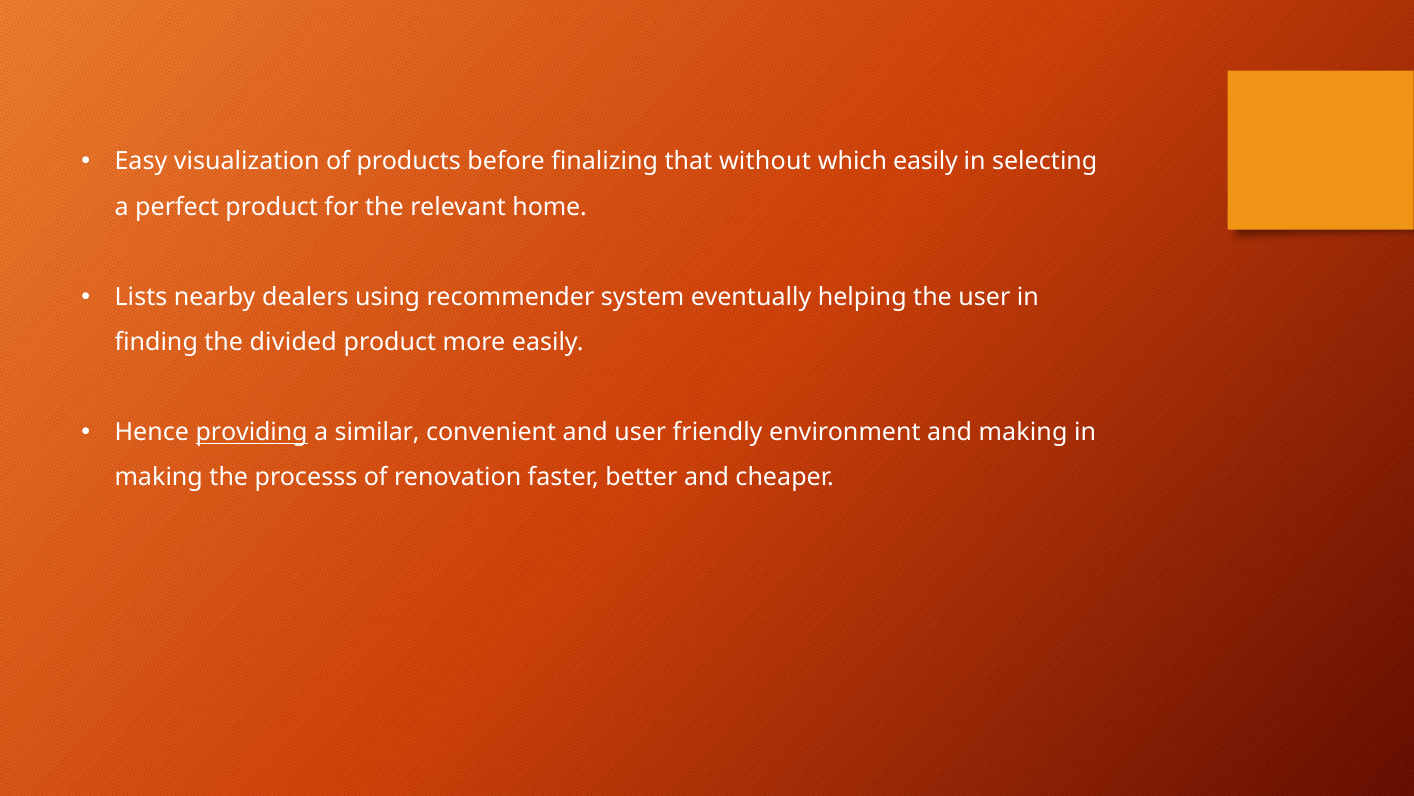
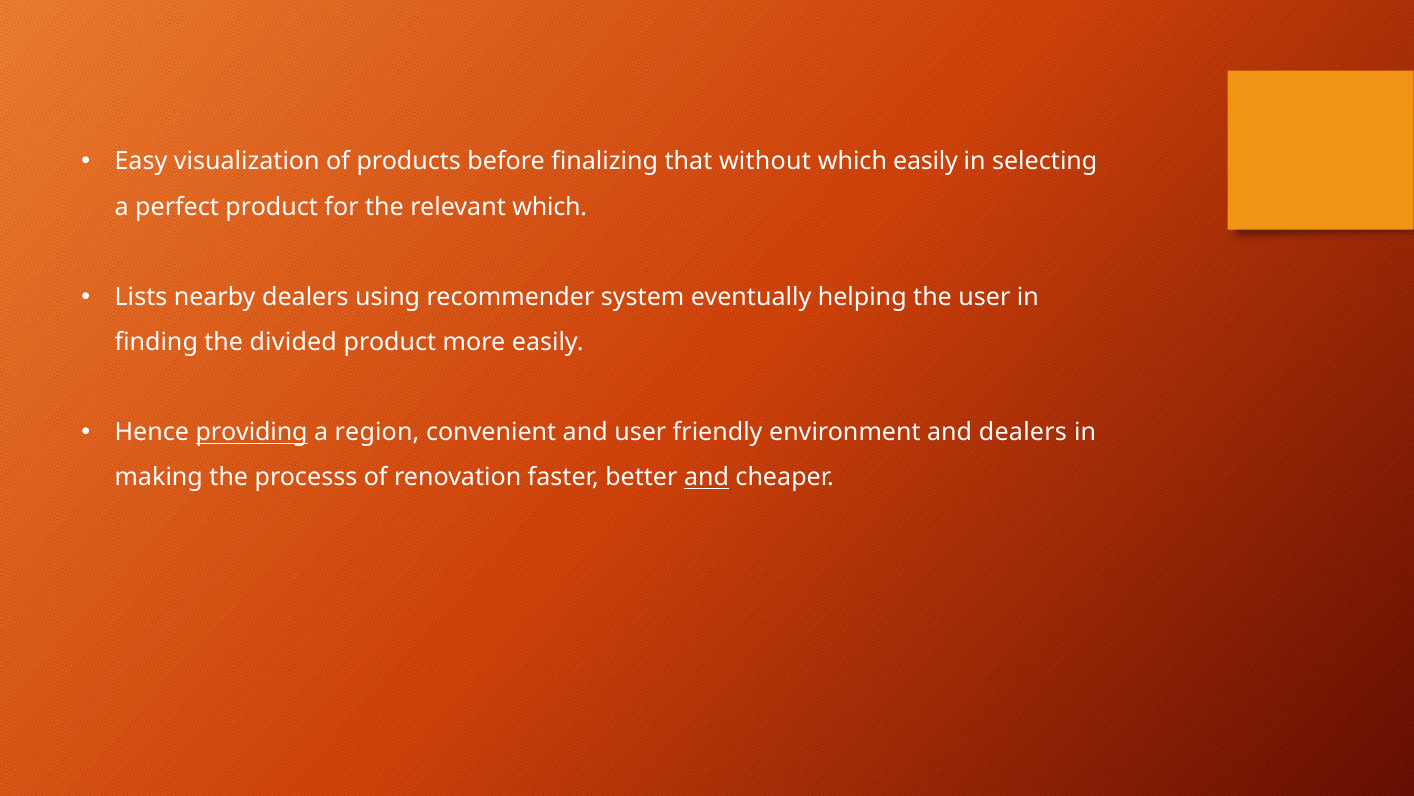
relevant home: home -> which
similar: similar -> region
and making: making -> dealers
and at (706, 477) underline: none -> present
